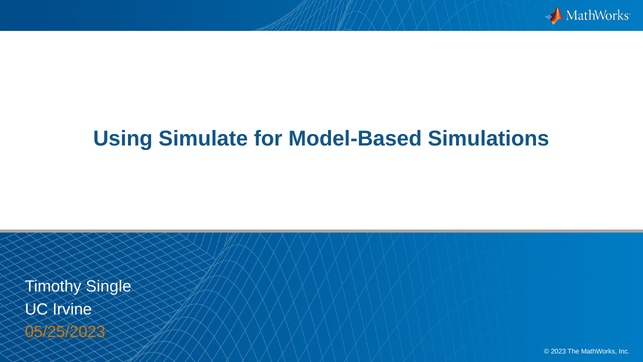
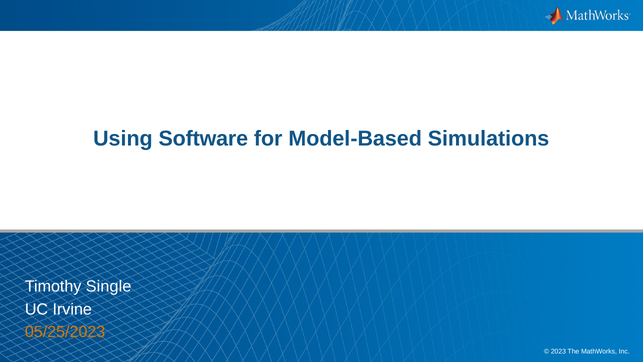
Simulate: Simulate -> Software
